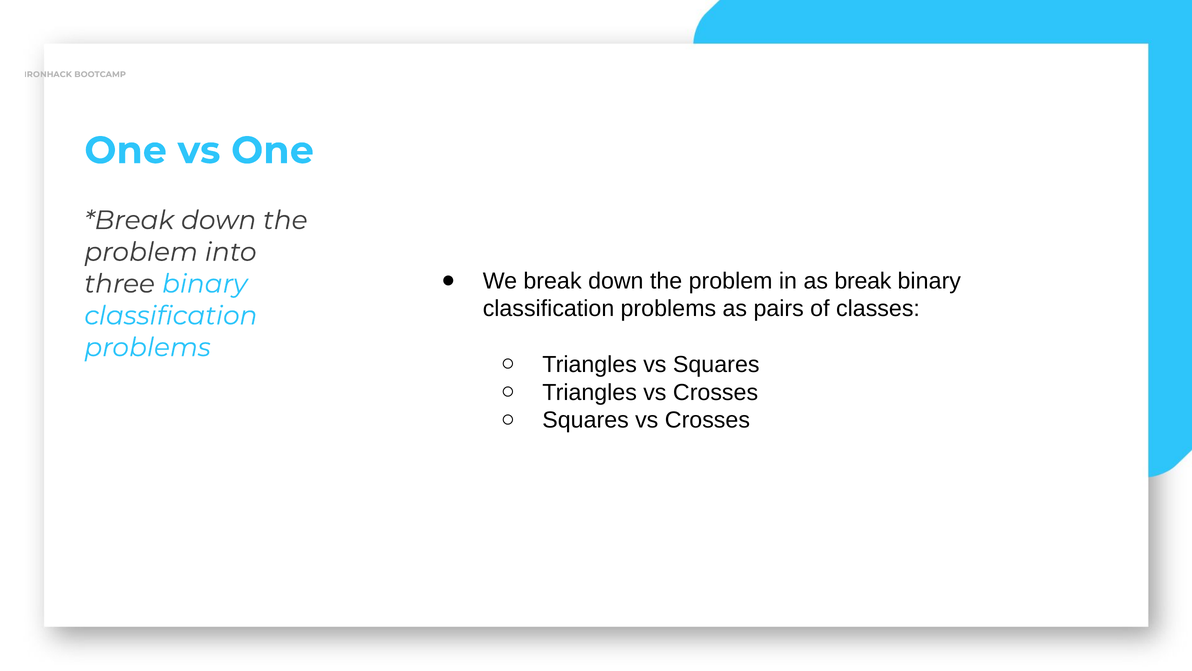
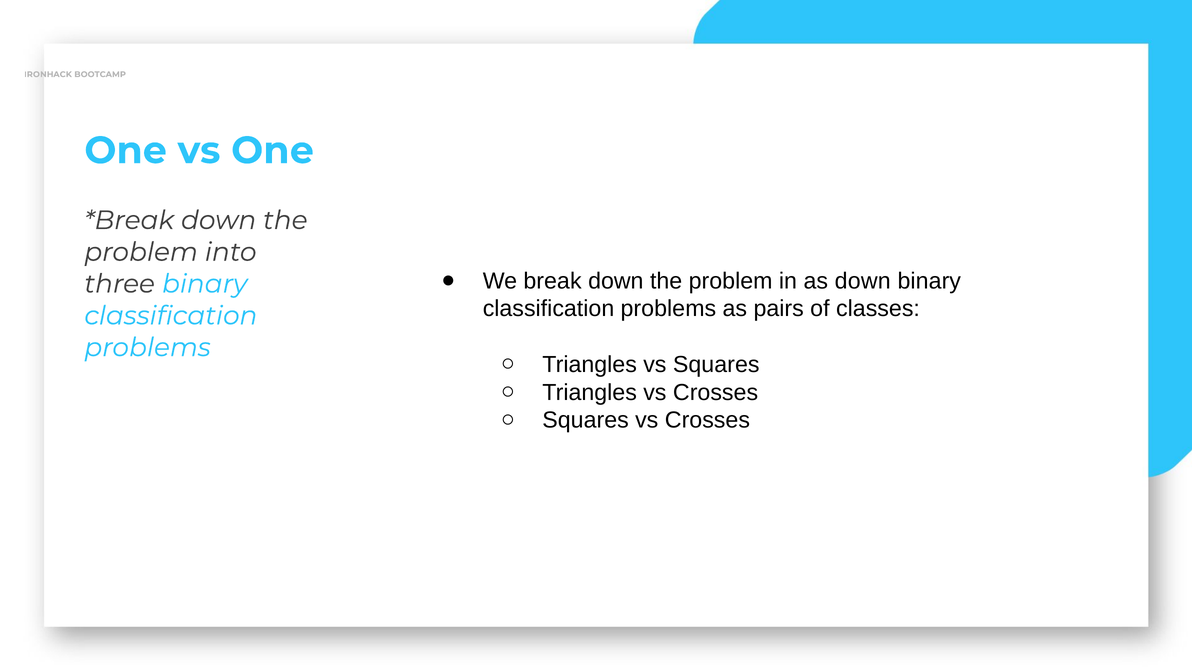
as break: break -> down
